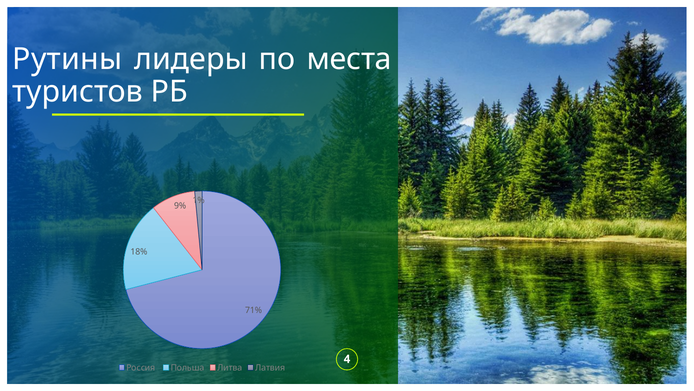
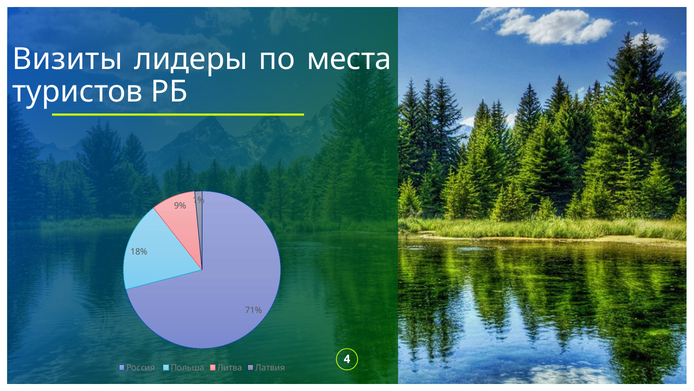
Рутины: Рутины -> Визиты
